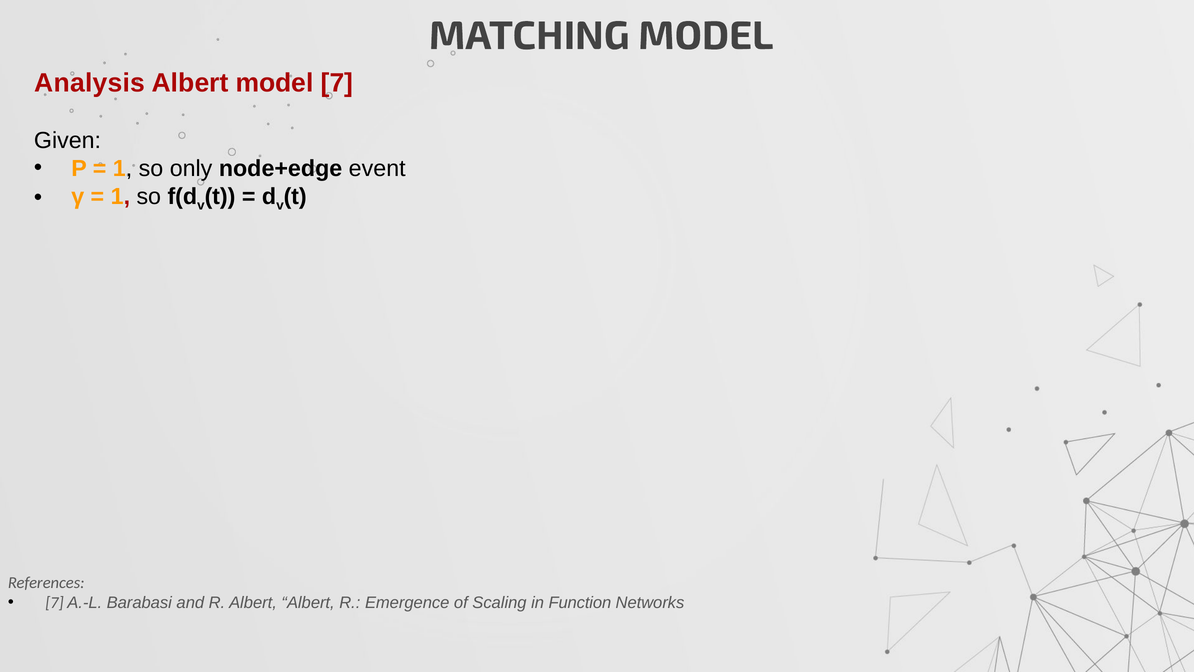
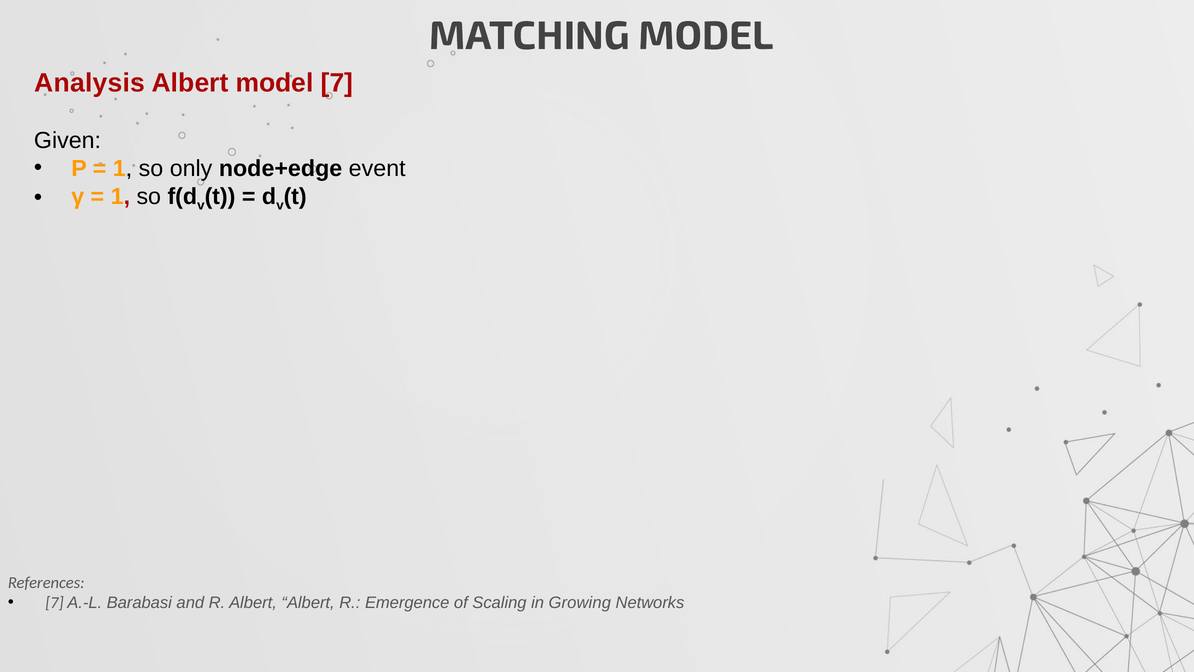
Function: Function -> Growing
